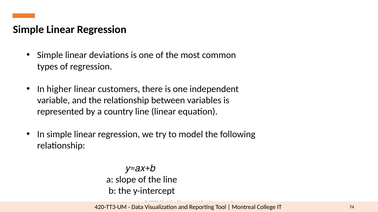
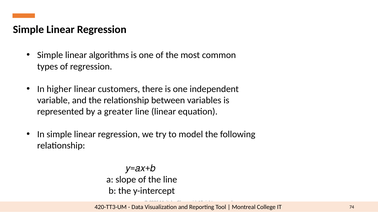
deviations: deviations -> algorithms
country: country -> greater
